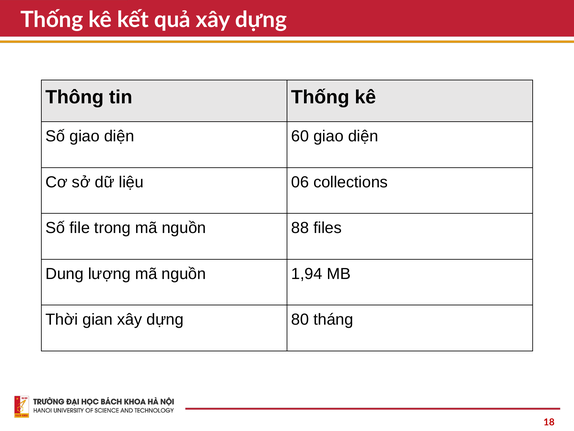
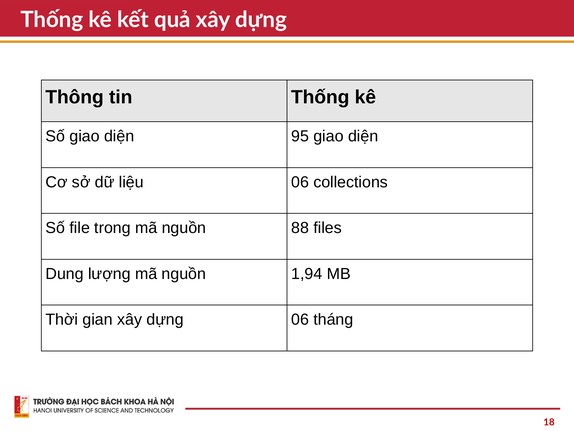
60: 60 -> 95
dựng 80: 80 -> 06
